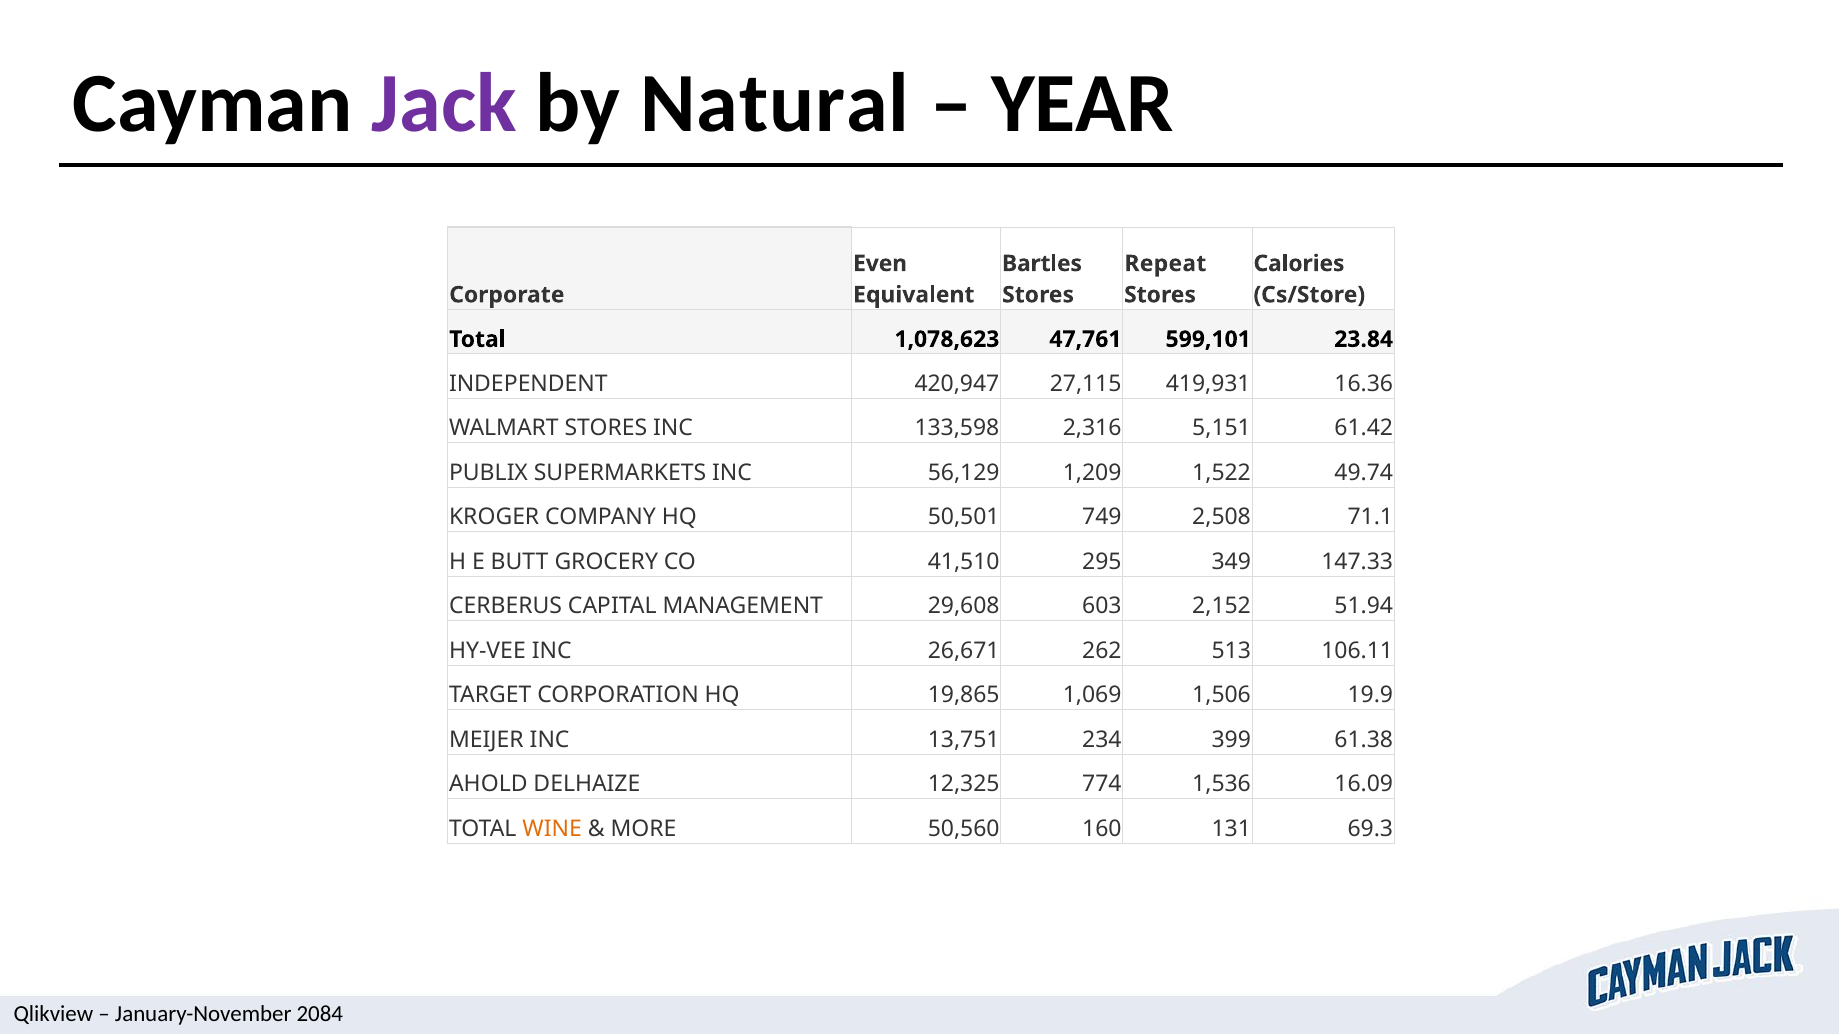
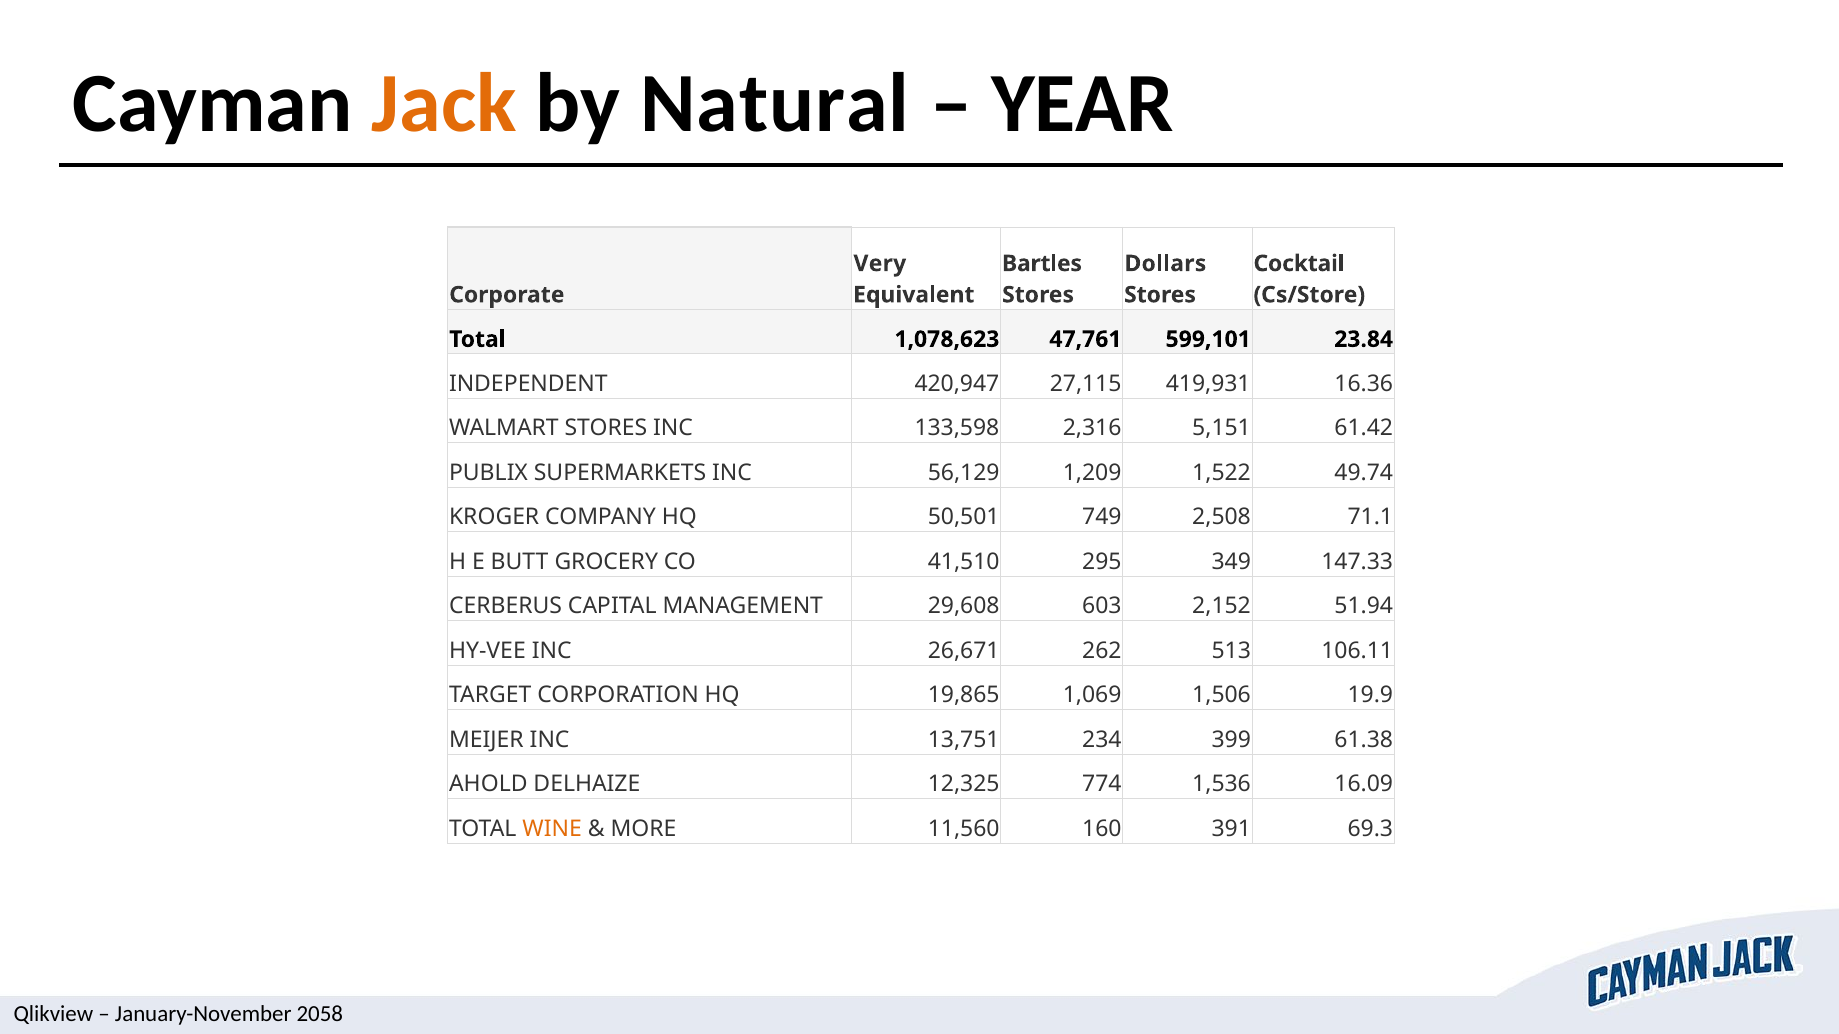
Jack colour: purple -> orange
Even: Even -> Very
Repeat: Repeat -> Dollars
Calories: Calories -> Cocktail
50,560: 50,560 -> 11,560
131: 131 -> 391
2084: 2084 -> 2058
